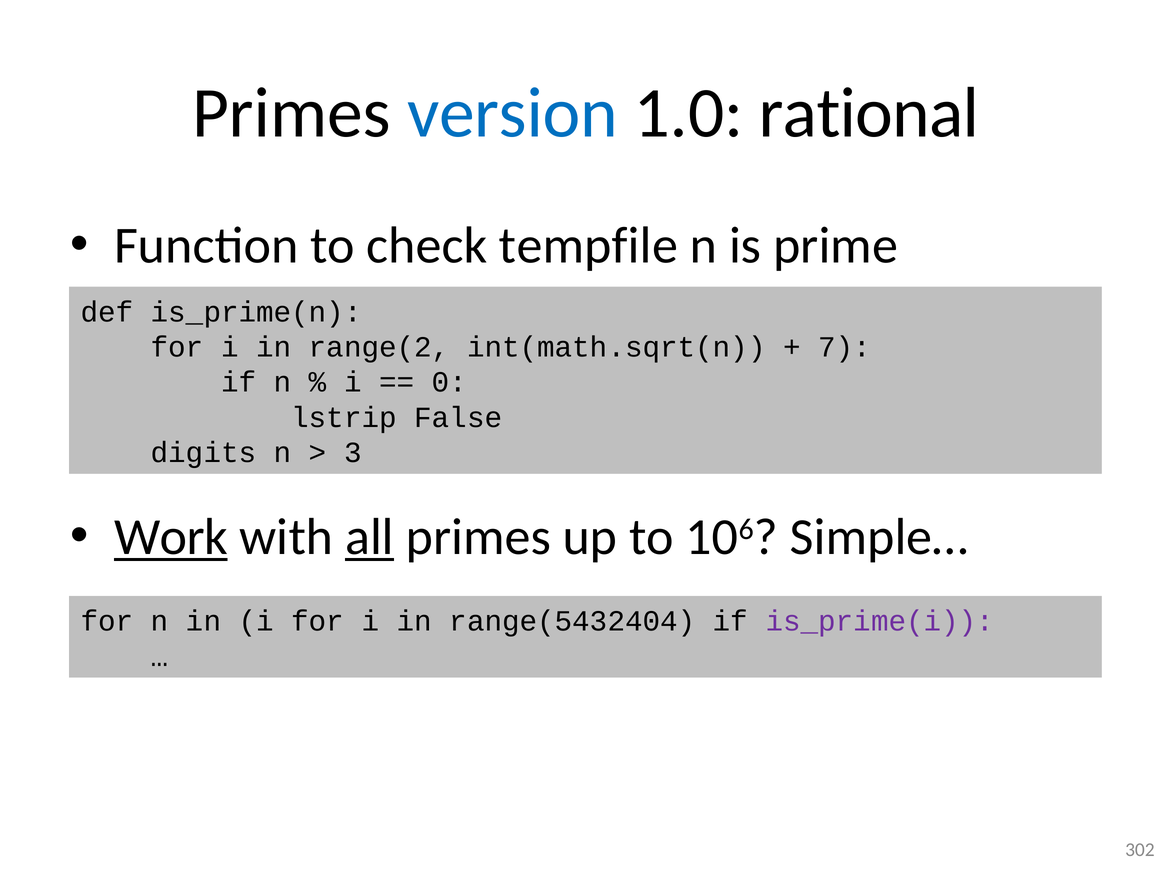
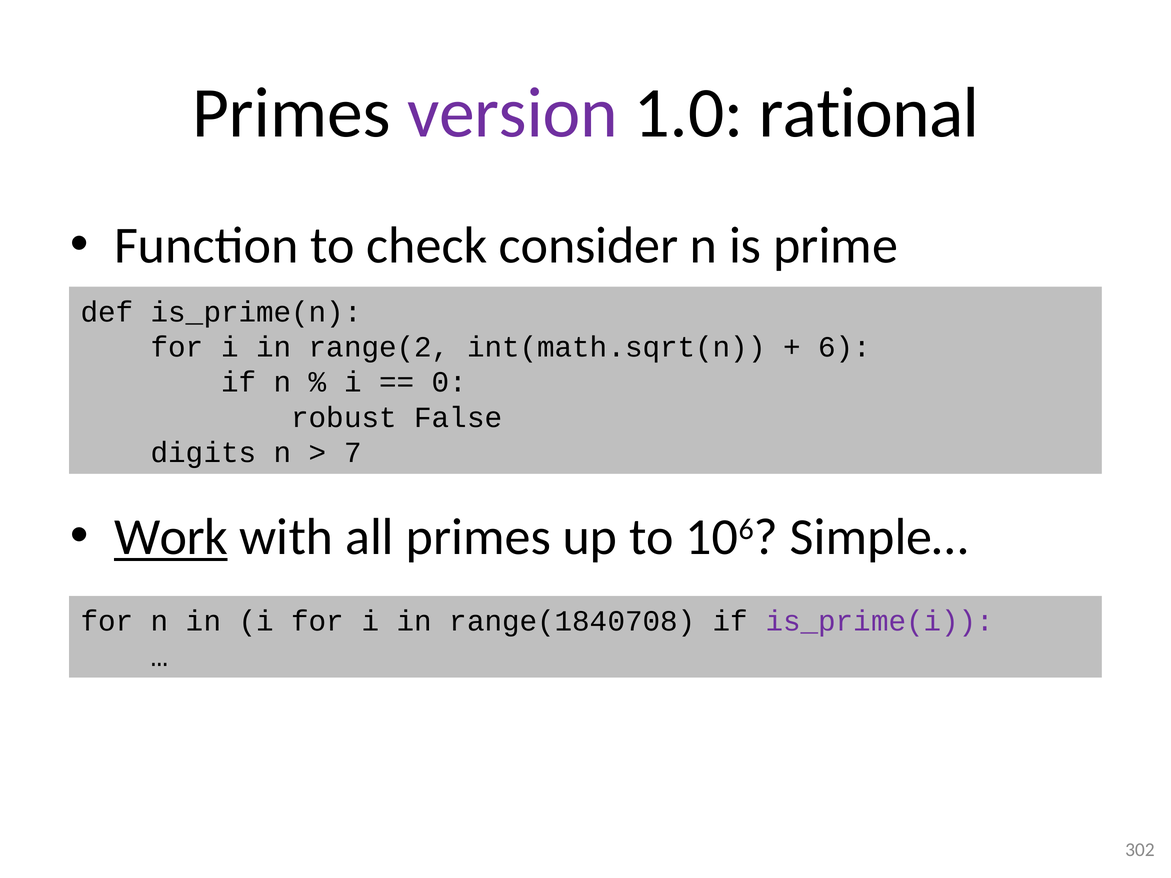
version colour: blue -> purple
tempfile: tempfile -> consider
7: 7 -> 6
lstrip: lstrip -> robust
3: 3 -> 7
all underline: present -> none
range(5432404: range(5432404 -> range(1840708
